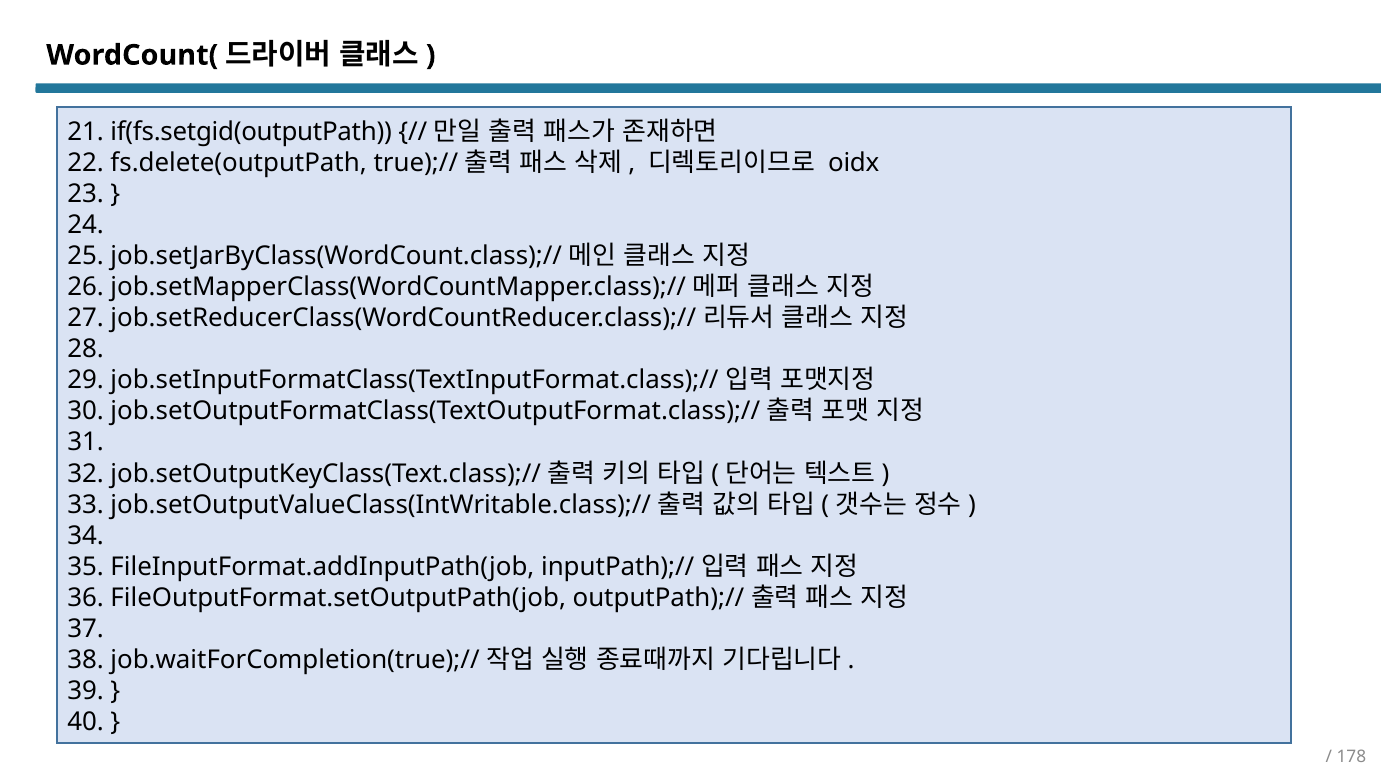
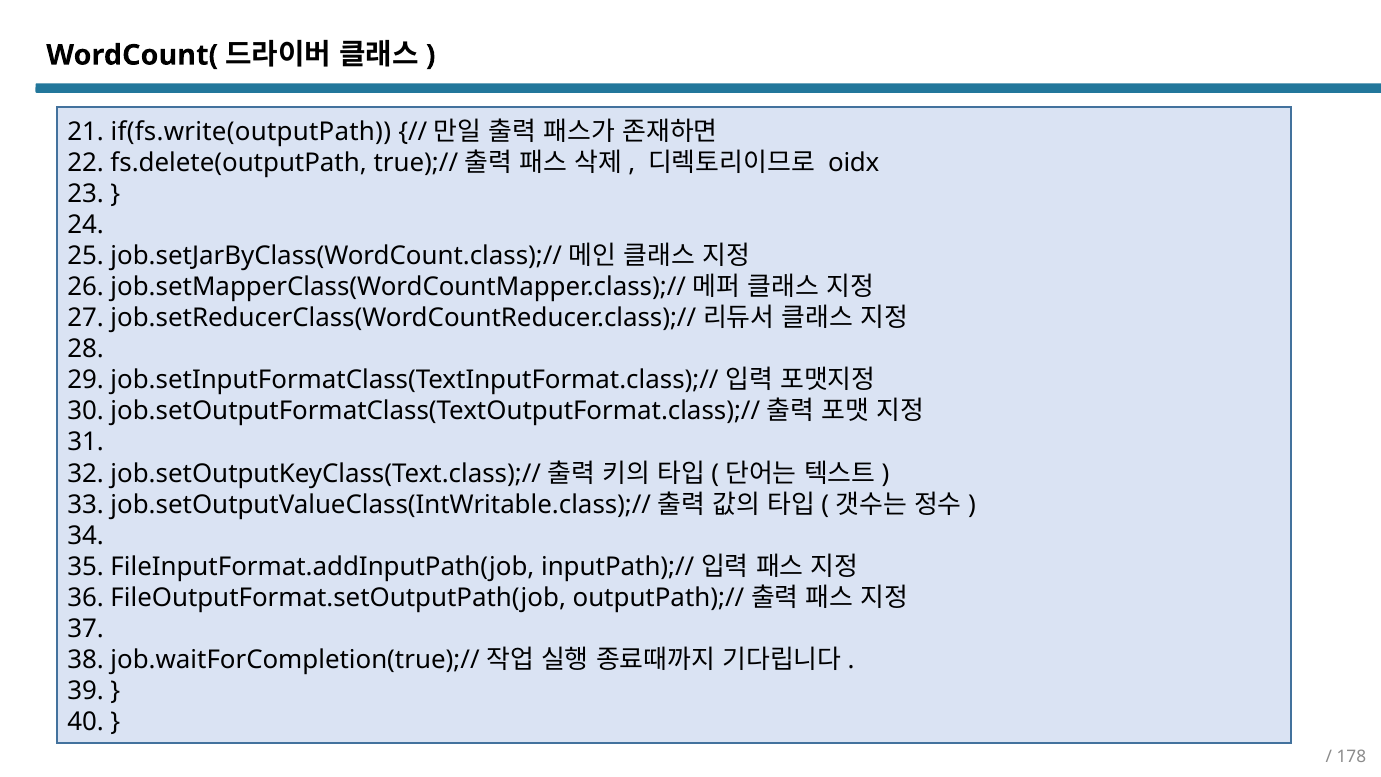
if(fs.setgid(outputPath: if(fs.setgid(outputPath -> if(fs.write(outputPath
